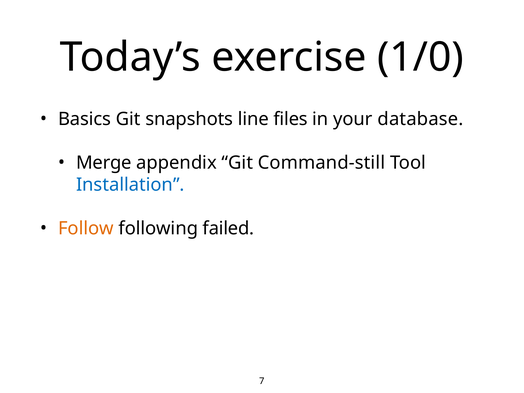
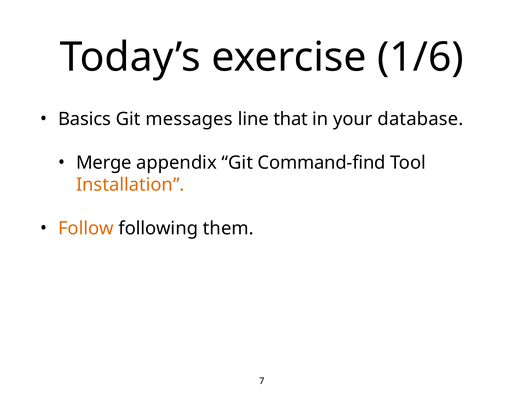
1/0: 1/0 -> 1/6
snapshots: snapshots -> messages
files: files -> that
Command-still: Command-still -> Command-find
Installation colour: blue -> orange
failed: failed -> them
